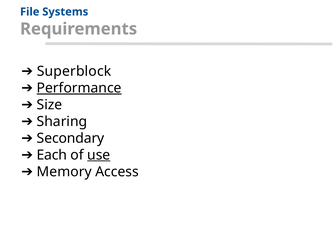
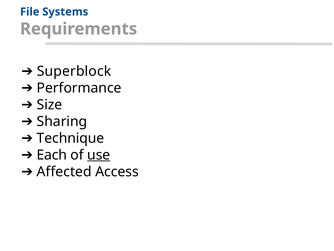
Performance underline: present -> none
Secondary: Secondary -> Technique
Memory: Memory -> Affected
